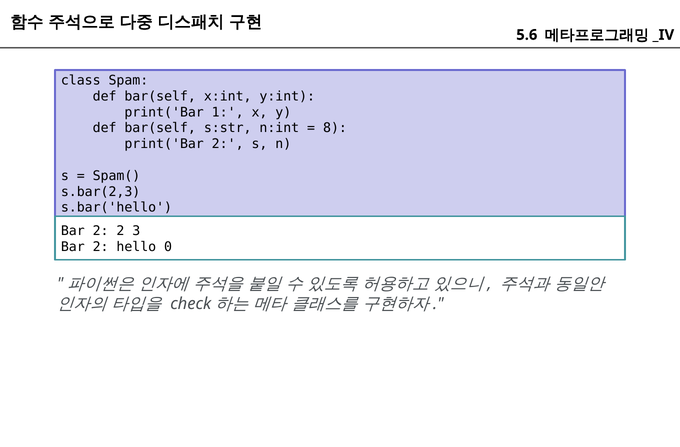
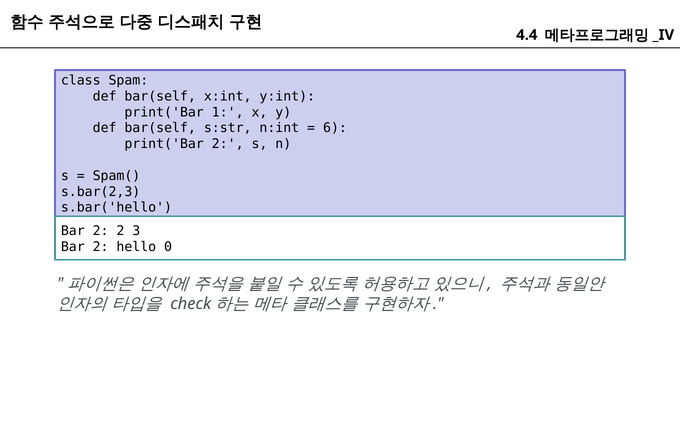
5.6: 5.6 -> 4.4
8: 8 -> 6
